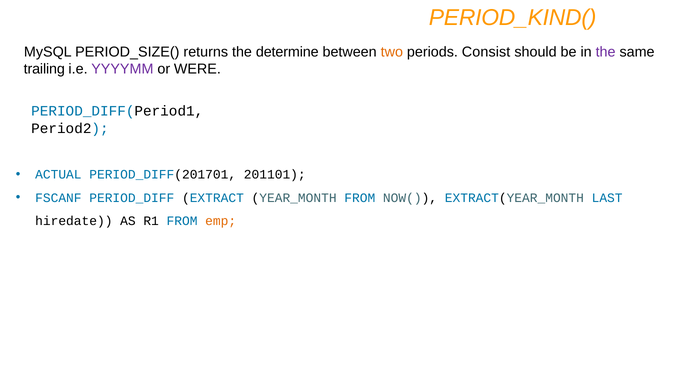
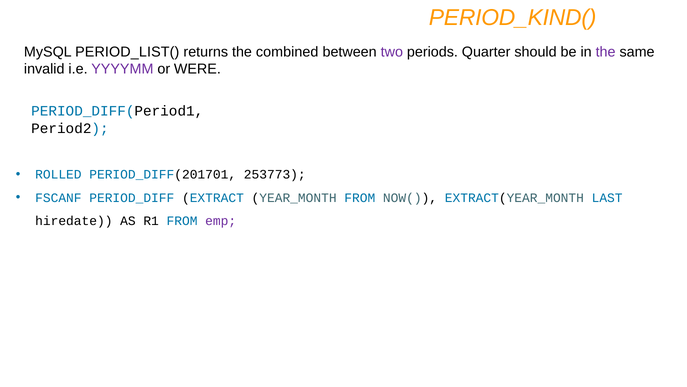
PERIOD_SIZE(: PERIOD_SIZE( -> PERIOD_LIST(
determine: determine -> combined
two colour: orange -> purple
Consist: Consist -> Quarter
trailing: trailing -> invalid
ACTUAL: ACTUAL -> ROLLED
201101: 201101 -> 253773
emp colour: orange -> purple
